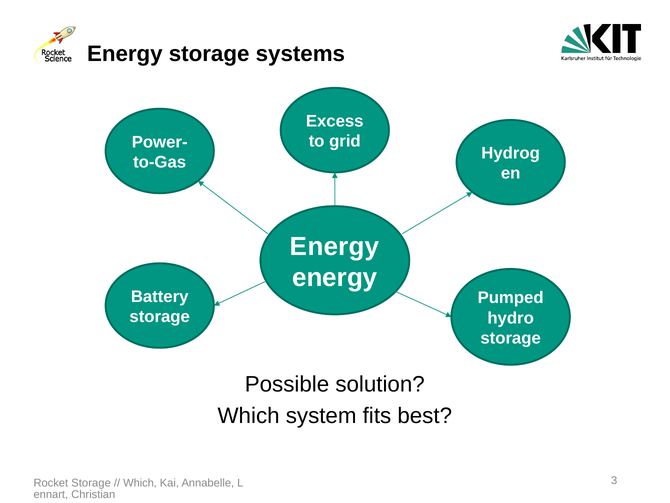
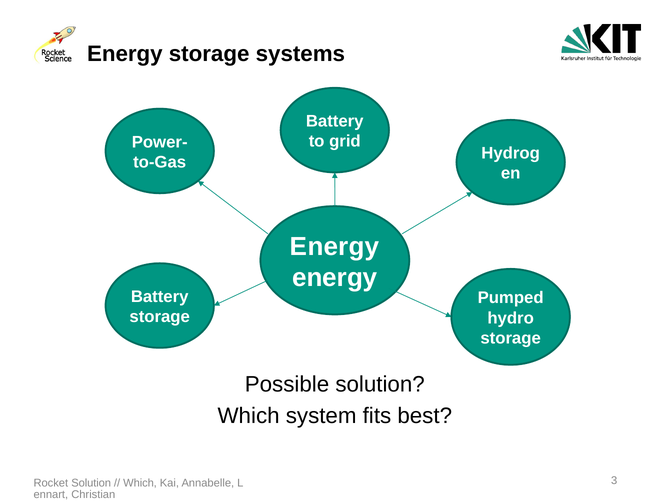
Excess at (335, 121): Excess -> Battery
Rocket Storage: Storage -> Solution
